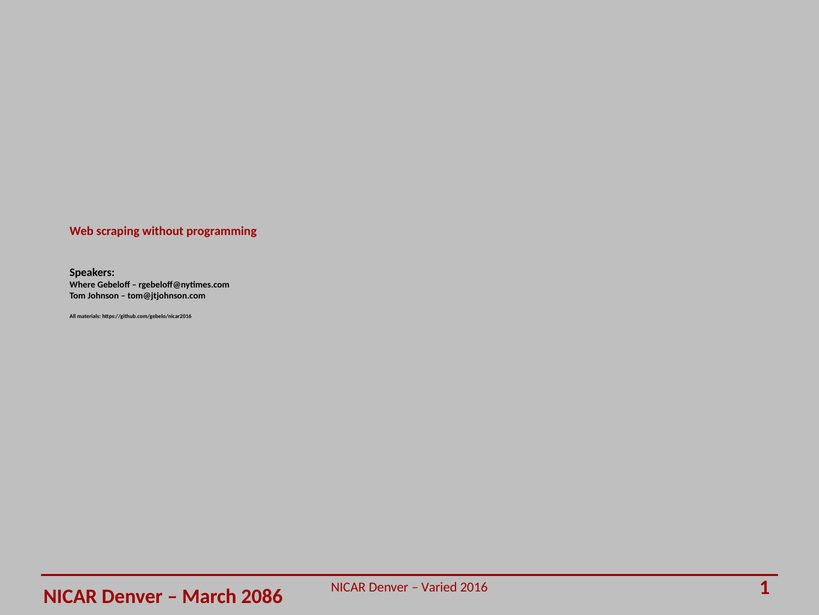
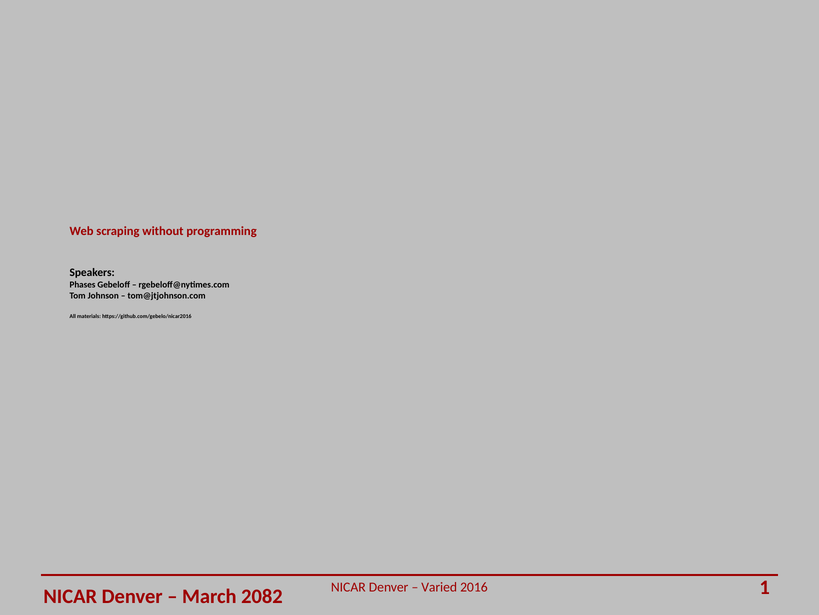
Where: Where -> Phases
2086: 2086 -> 2082
